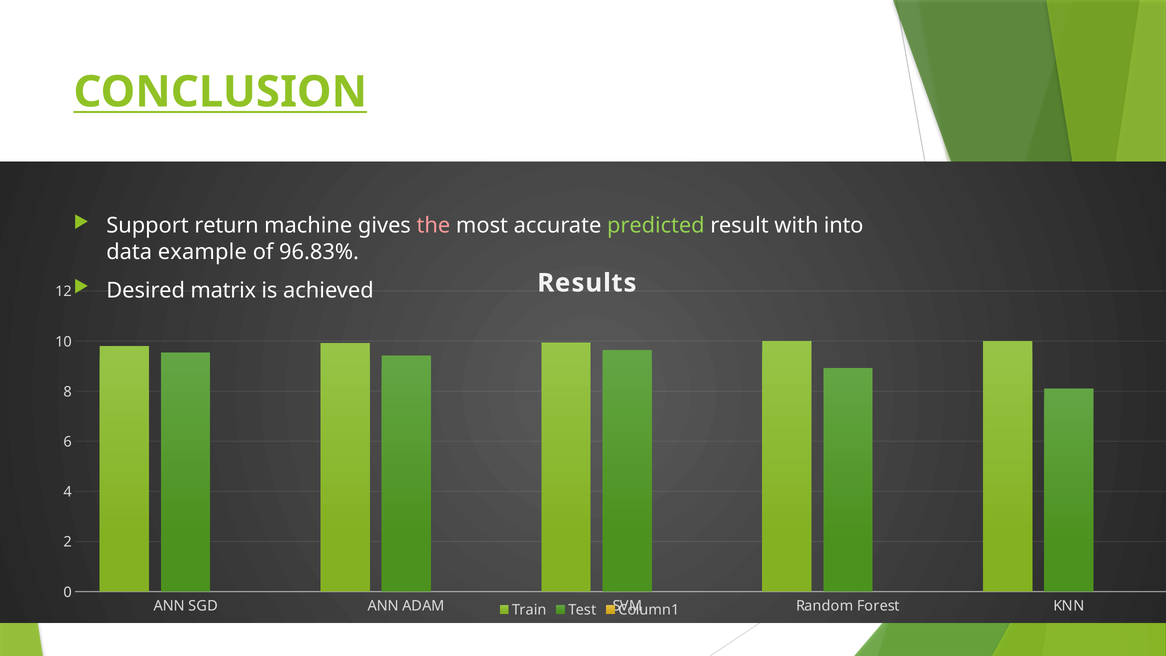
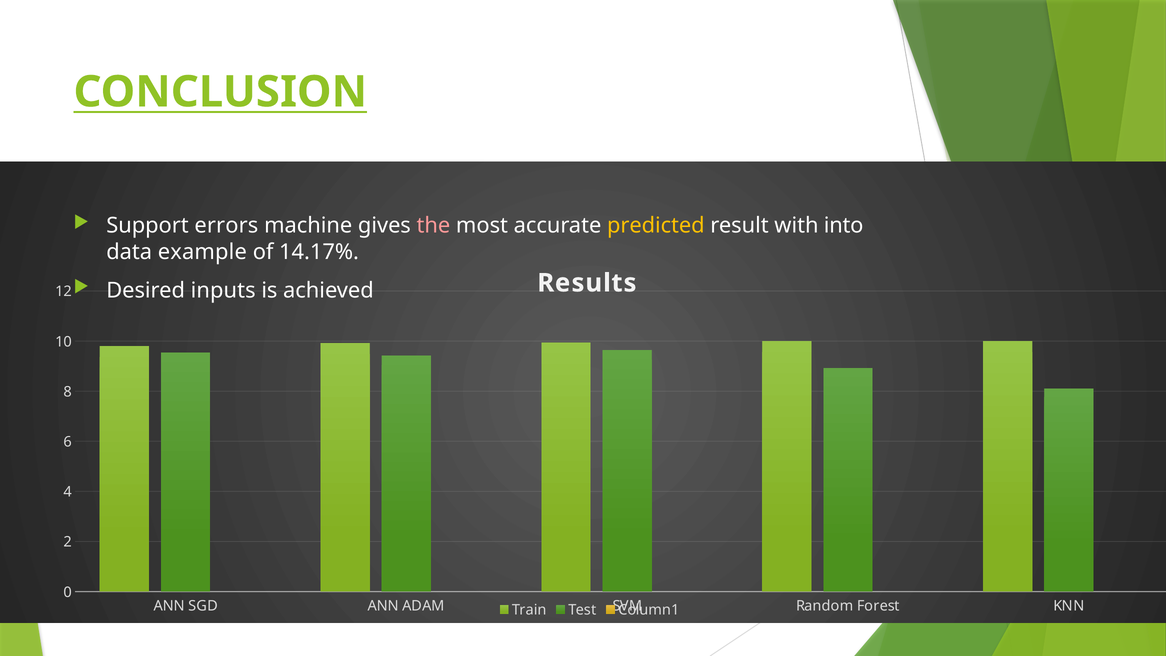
return: return -> errors
predicted colour: light green -> yellow
96.83%: 96.83% -> 14.17%
matrix: matrix -> inputs
